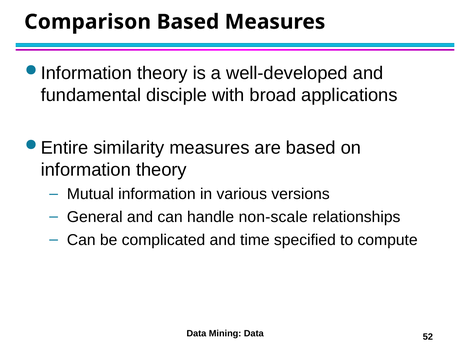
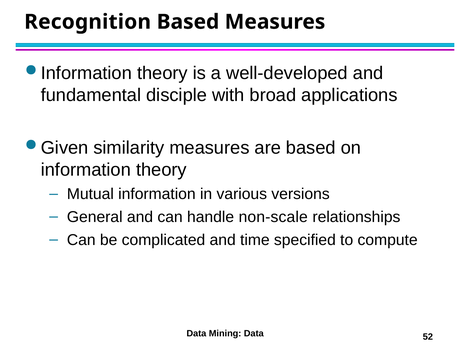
Comparison: Comparison -> Recognition
Entire: Entire -> Given
